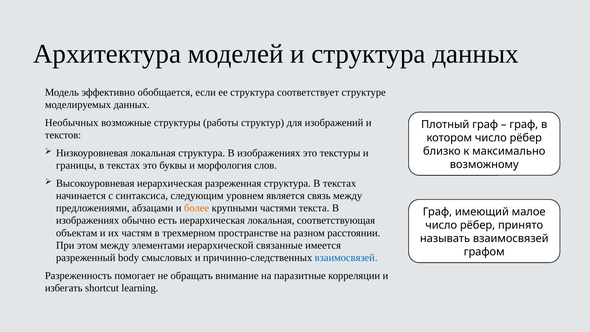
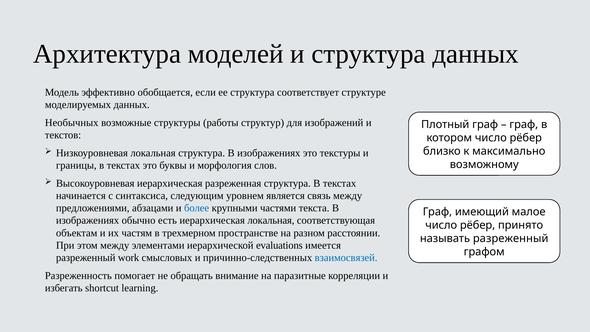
более colour: orange -> blue
называть взаимосвязей: взаимосвязей -> разреженный
связанные: связанные -> evaluations
body: body -> work
